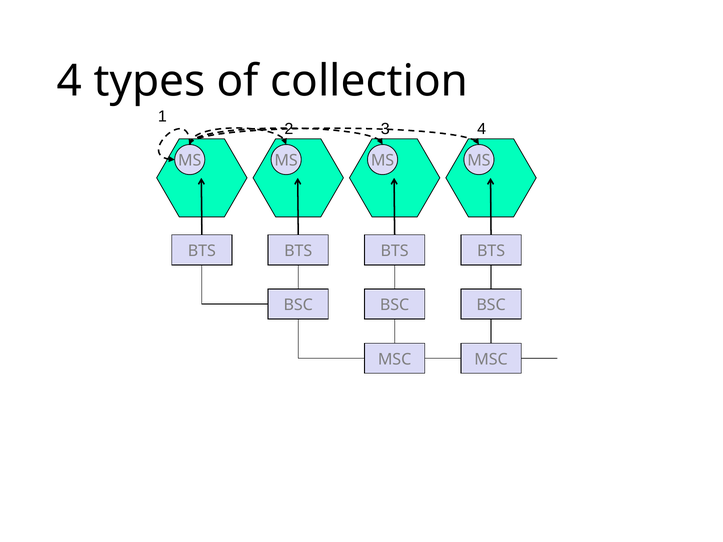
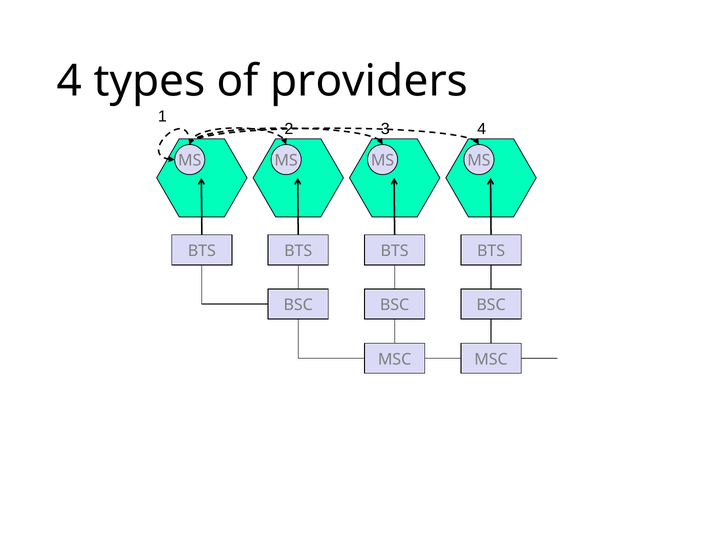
collection: collection -> providers
